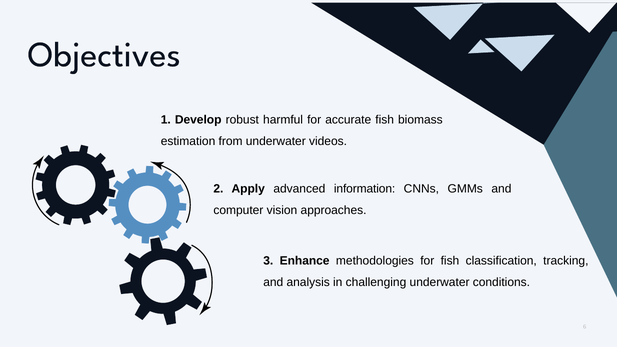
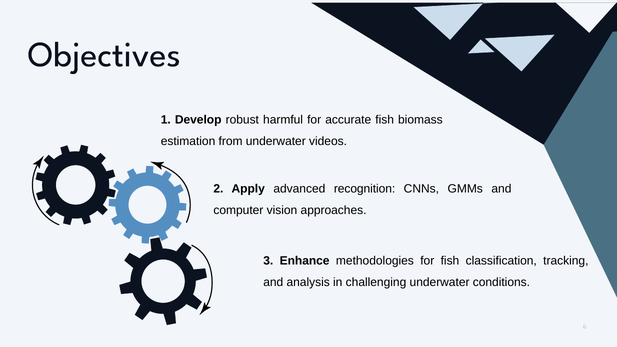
information: information -> recognition
